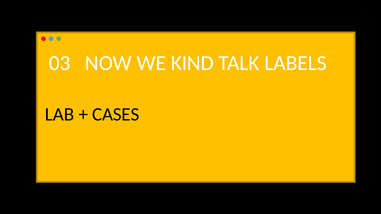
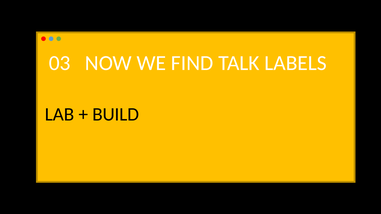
KIND: KIND -> FIND
CASES: CASES -> BUILD
